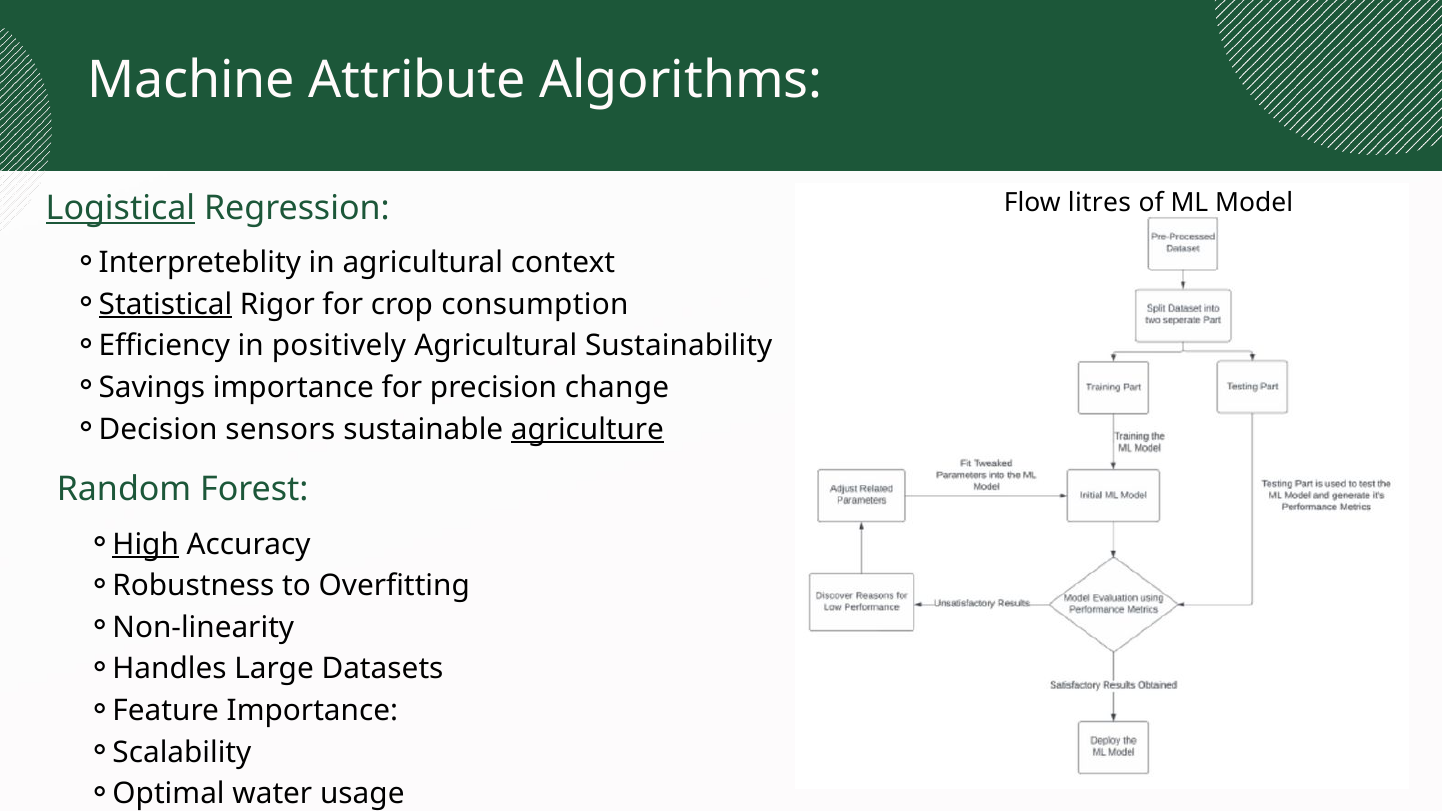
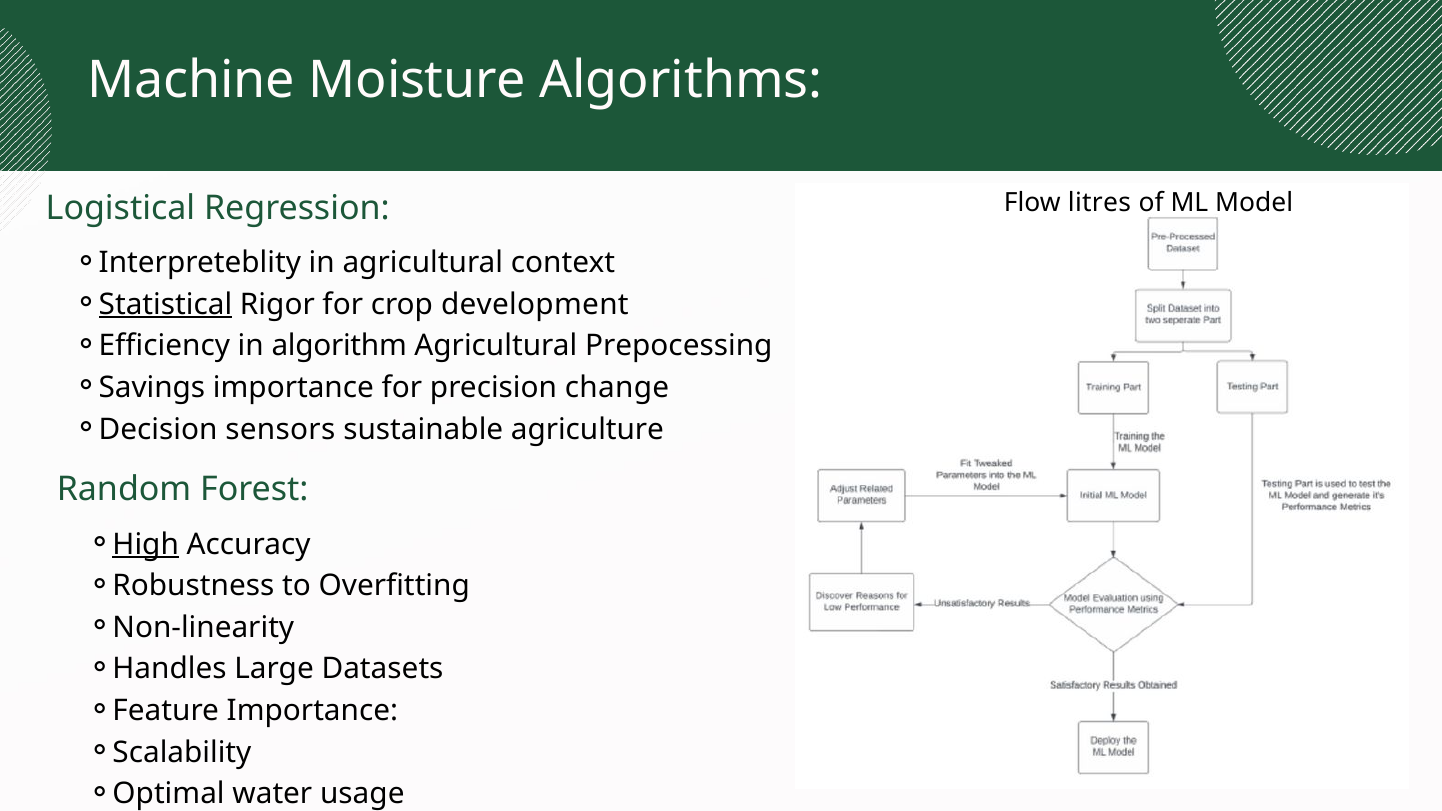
Attribute: Attribute -> Moisture
Logistical underline: present -> none
consumption: consumption -> development
positively: positively -> algorithm
Sustainability: Sustainability -> Prepocessing
agriculture underline: present -> none
